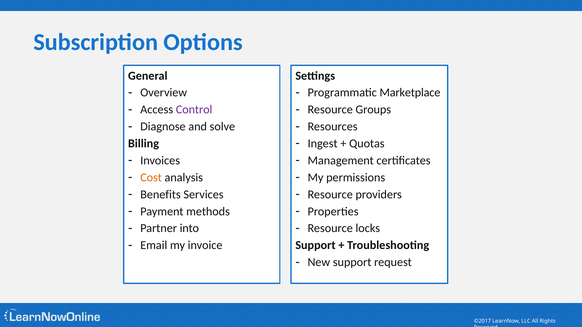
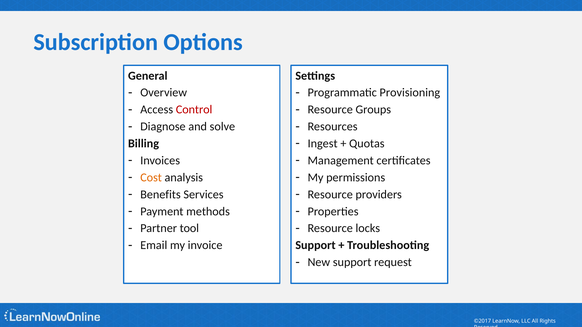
Marketplace: Marketplace -> Provisioning
Control colour: purple -> red
into: into -> tool
